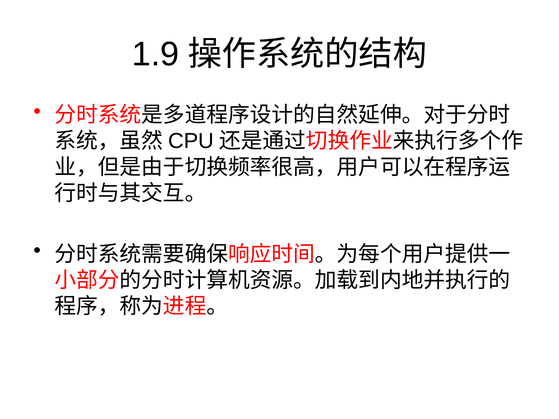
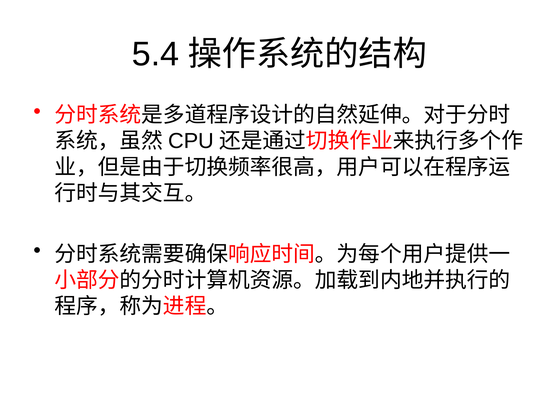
1.9: 1.9 -> 5.4
